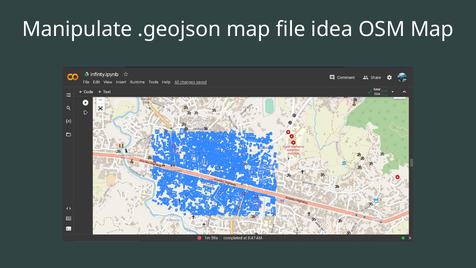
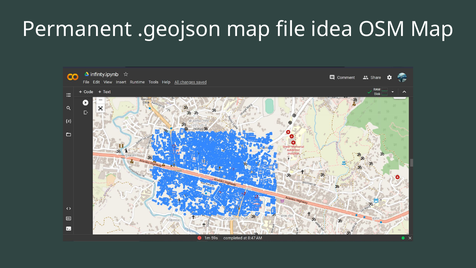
Manipulate: Manipulate -> Permanent
